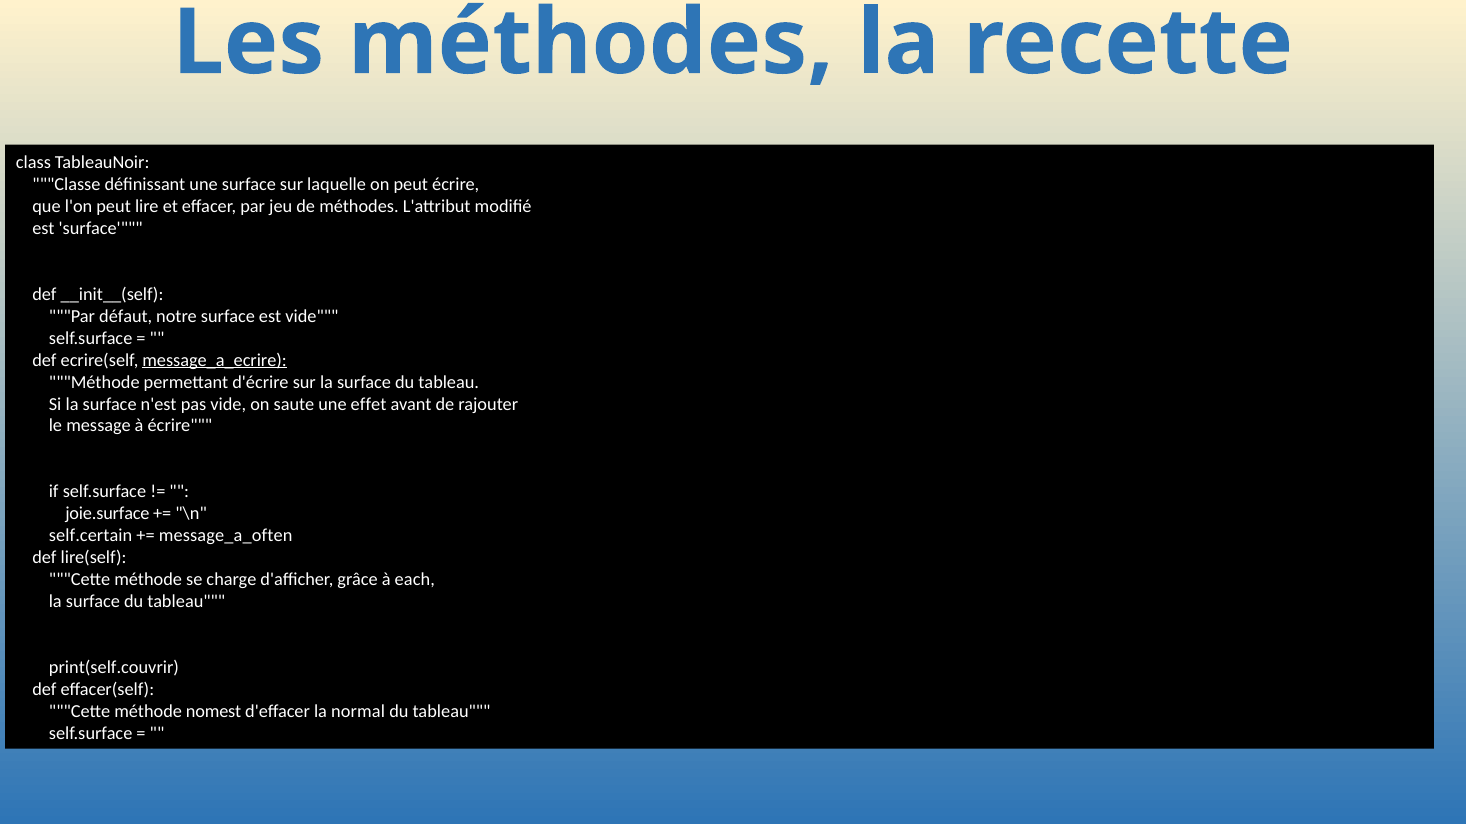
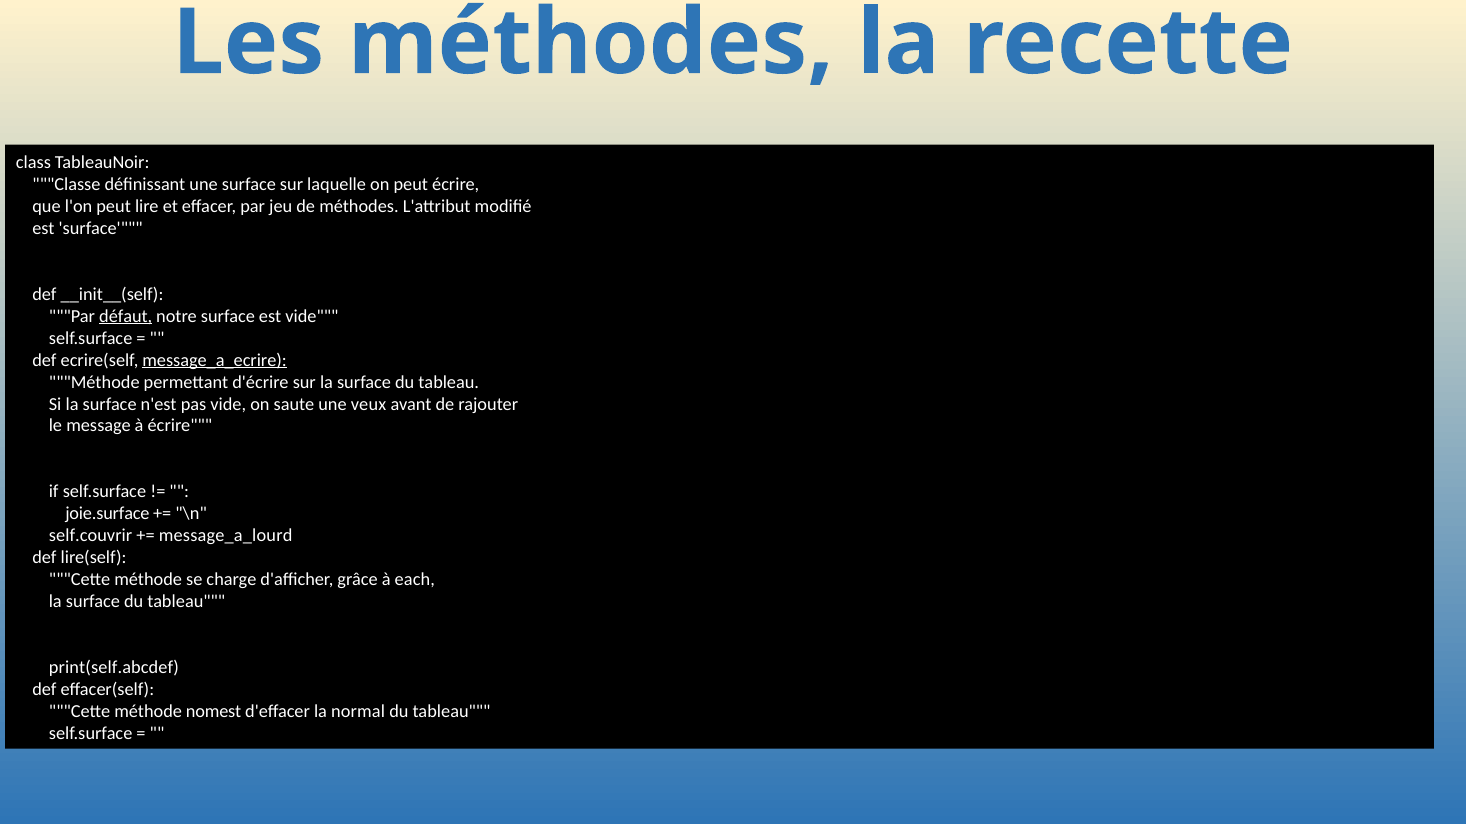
défaut underline: none -> present
effet: effet -> veux
self.certain: self.certain -> self.couvrir
message_a_often: message_a_often -> message_a_lourd
print(self.couvrir: print(self.couvrir -> print(self.abcdef
